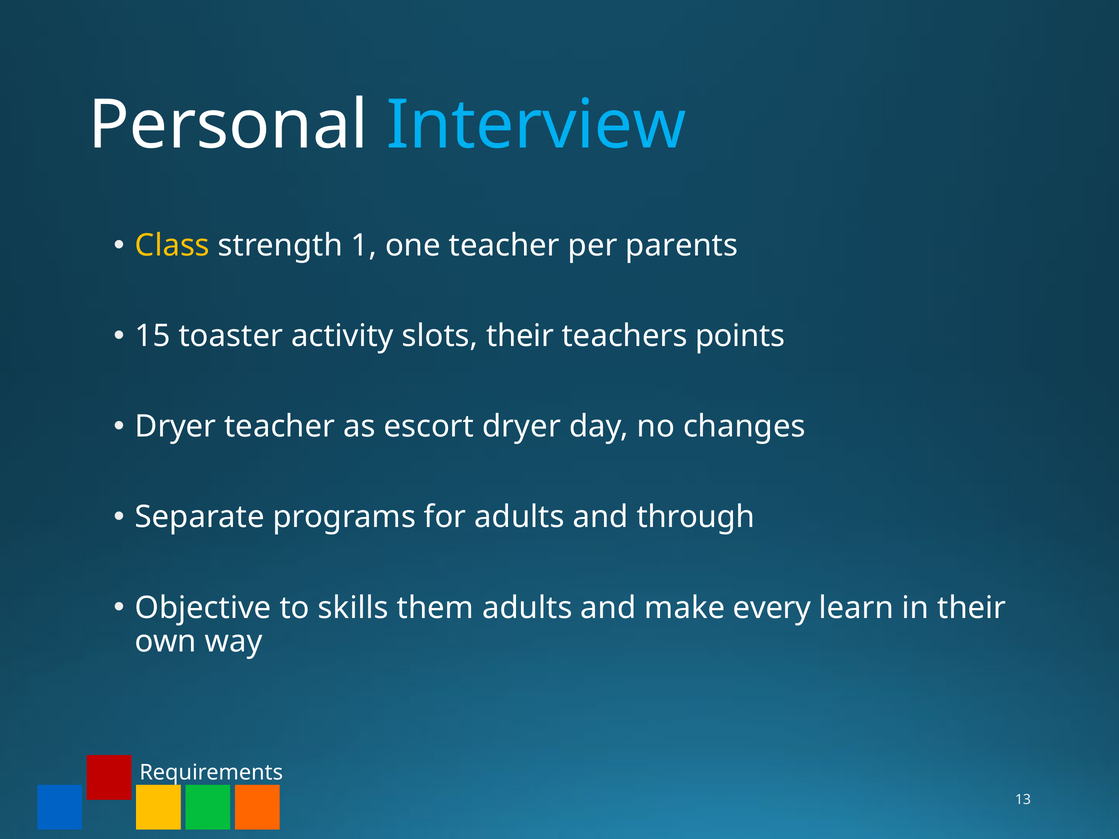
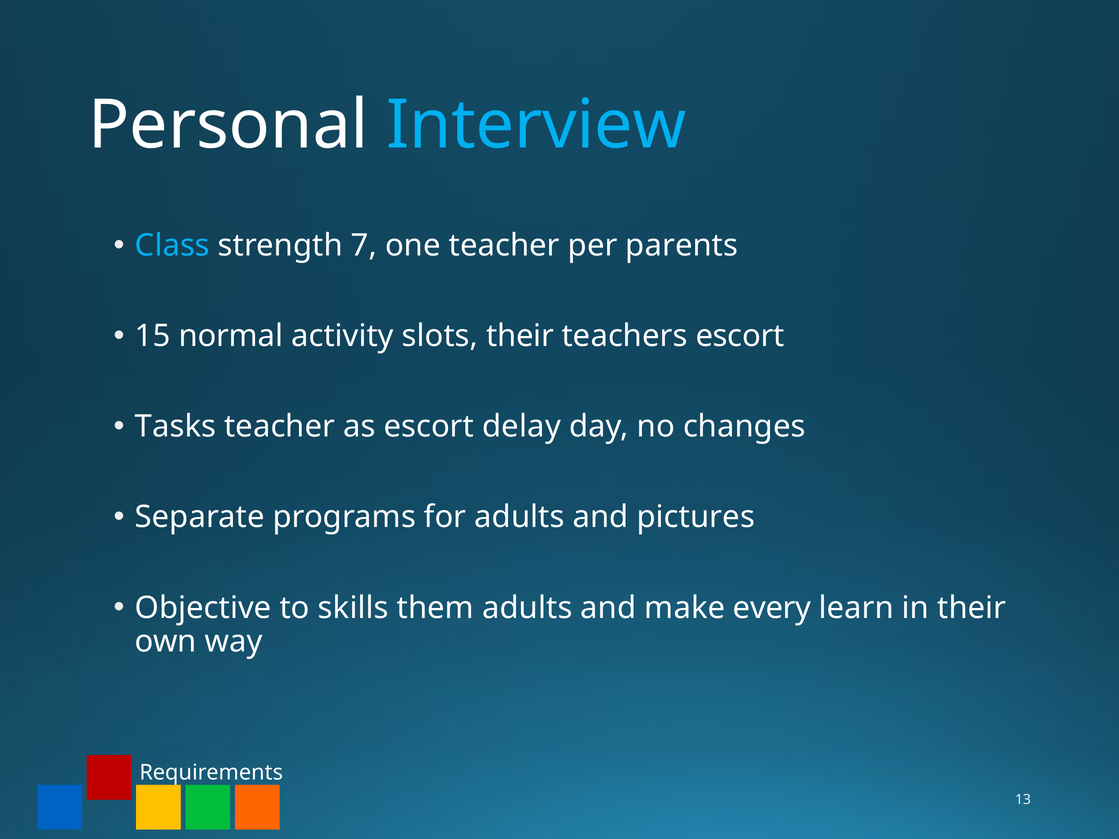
Class colour: yellow -> light blue
1: 1 -> 7
toaster: toaster -> normal
teachers points: points -> escort
Dryer at (176, 427): Dryer -> Tasks
escort dryer: dryer -> delay
through: through -> pictures
